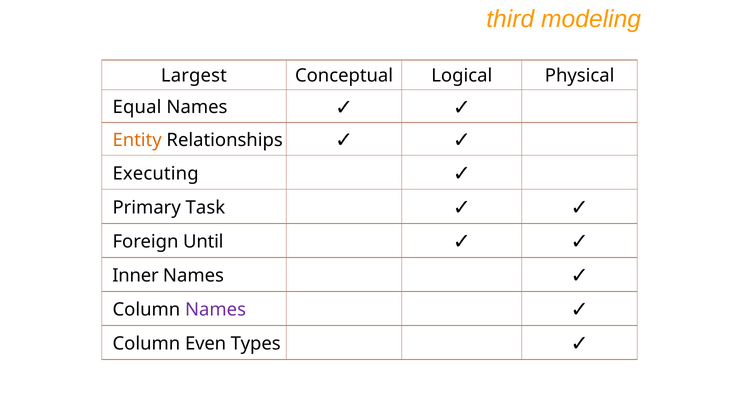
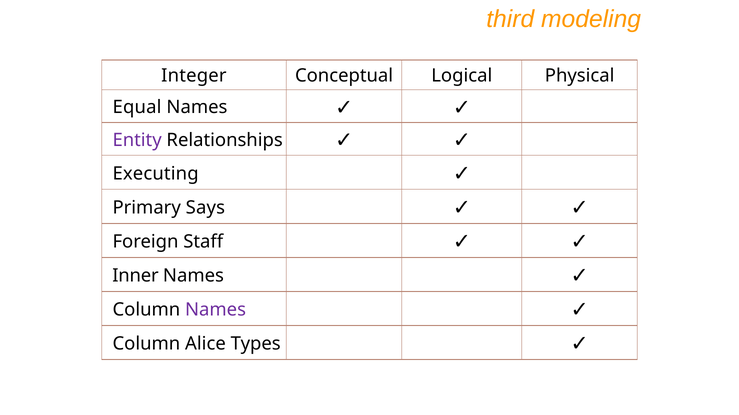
Largest: Largest -> Integer
Entity colour: orange -> purple
Task: Task -> Says
Until: Until -> Staff
Even: Even -> Alice
